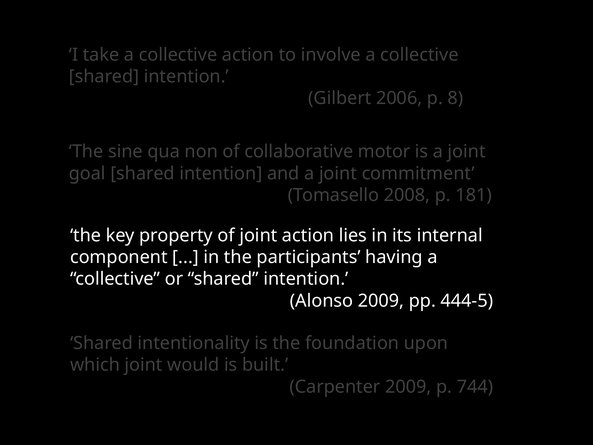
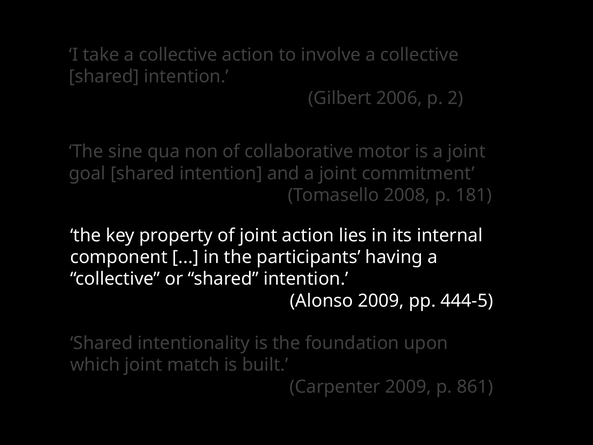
8: 8 -> 2
would: would -> match
744: 744 -> 861
